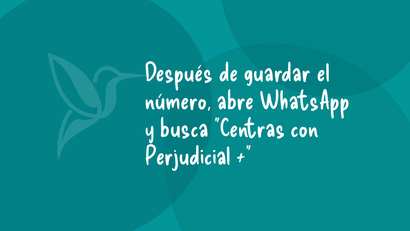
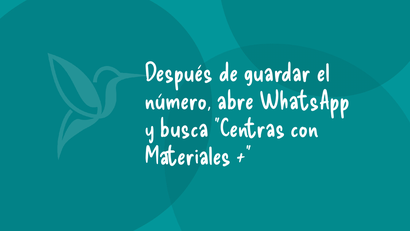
Perjudicial: Perjudicial -> Materiales
